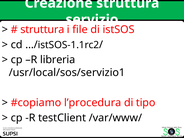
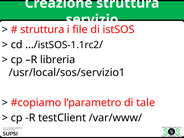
l’procedura: l’procedura -> l’parametro
tipo: tipo -> tale
